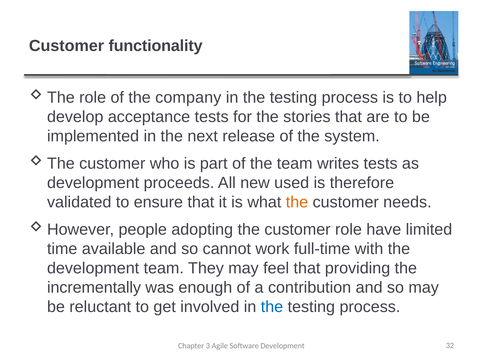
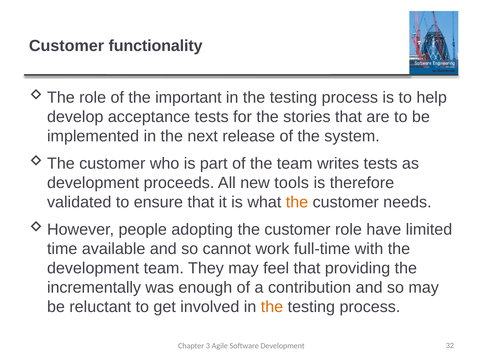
company: company -> important
used: used -> tools
the at (272, 307) colour: blue -> orange
